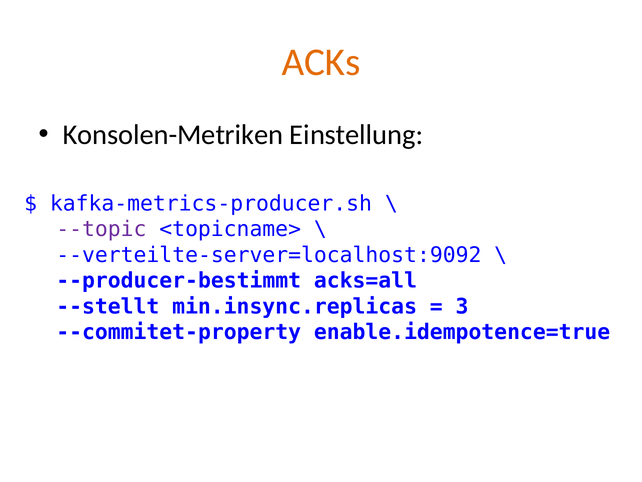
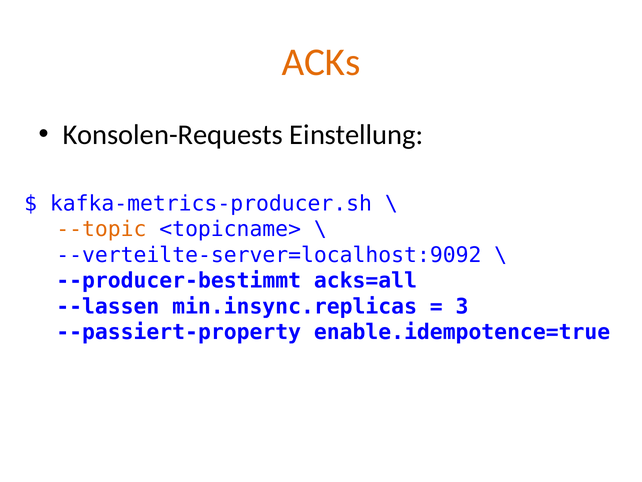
Konsolen-Metriken: Konsolen-Metriken -> Konsolen-Requests
--topic colour: purple -> orange
--stellt: --stellt -> --lassen
--commitet-property: --commitet-property -> --passiert-property
